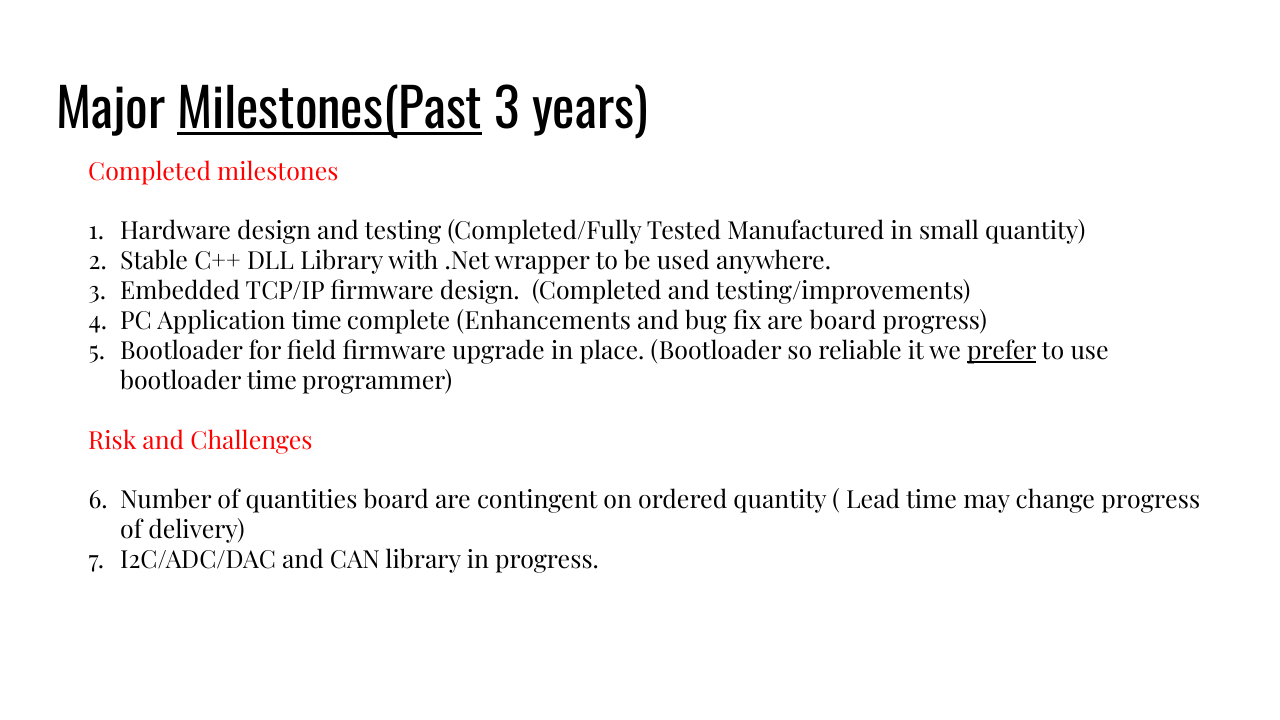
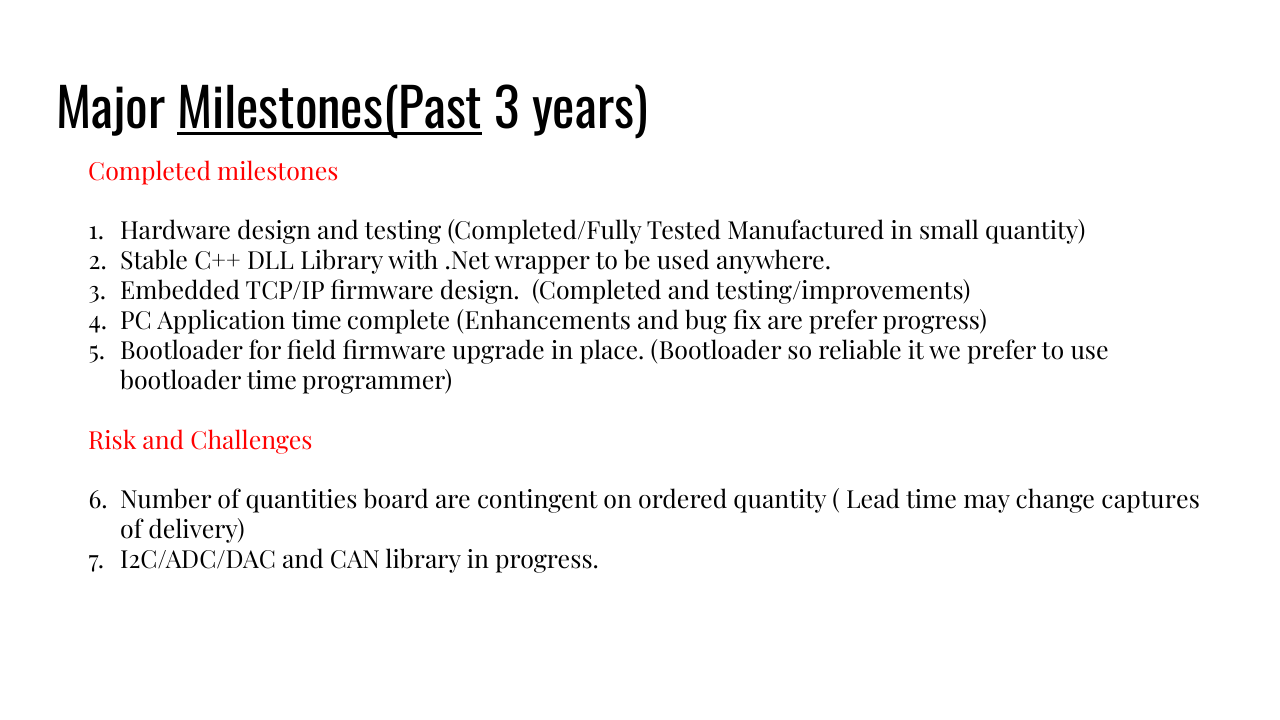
are board: board -> prefer
prefer at (1002, 351) underline: present -> none
change progress: progress -> captures
